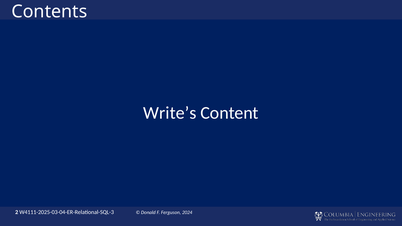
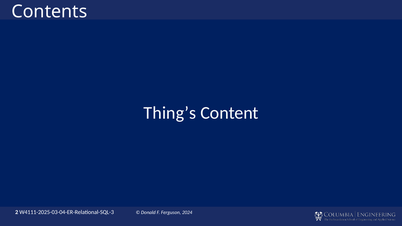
Write’s: Write’s -> Thing’s
